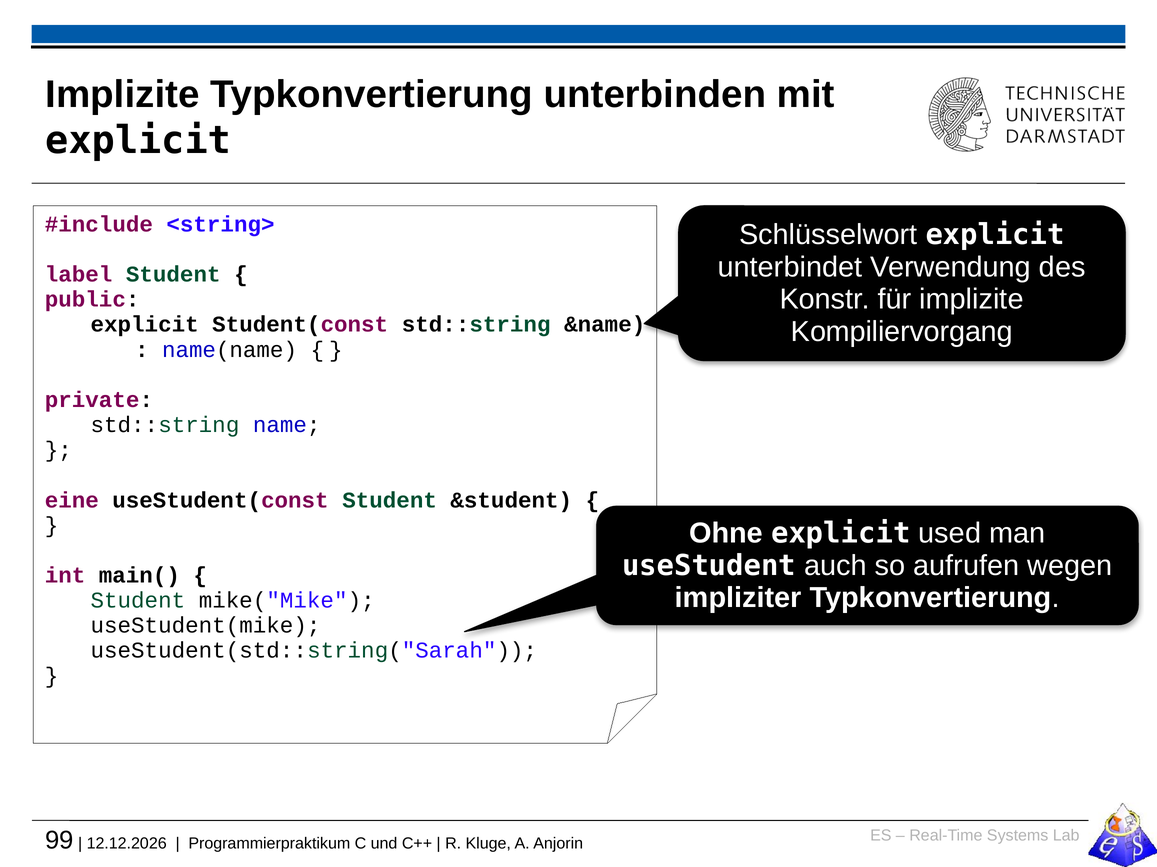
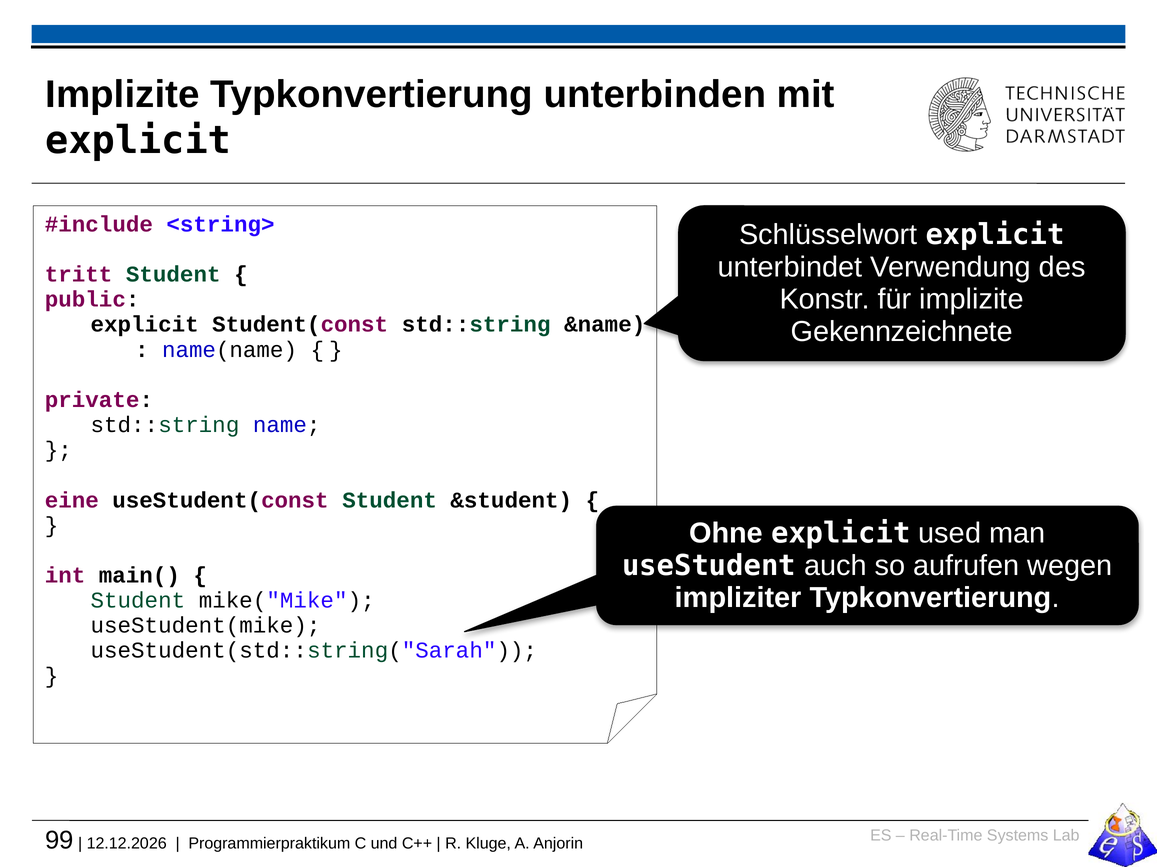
label: label -> tritt
Kompiliervorgang: Kompiliervorgang -> Gekennzeichnete
